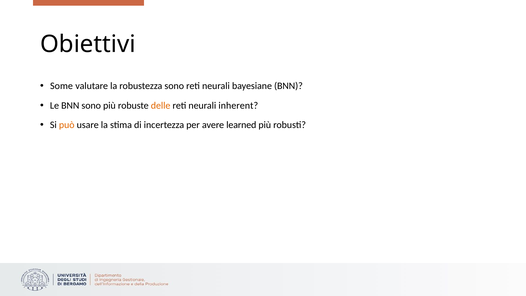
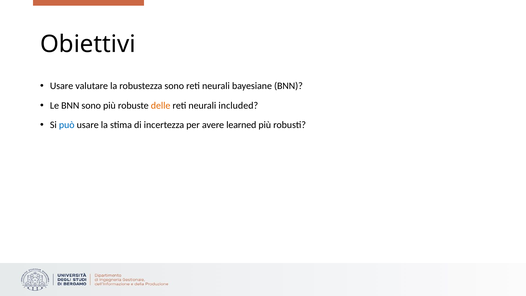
Some at (62, 86): Some -> Usare
inherent: inherent -> included
può colour: orange -> blue
